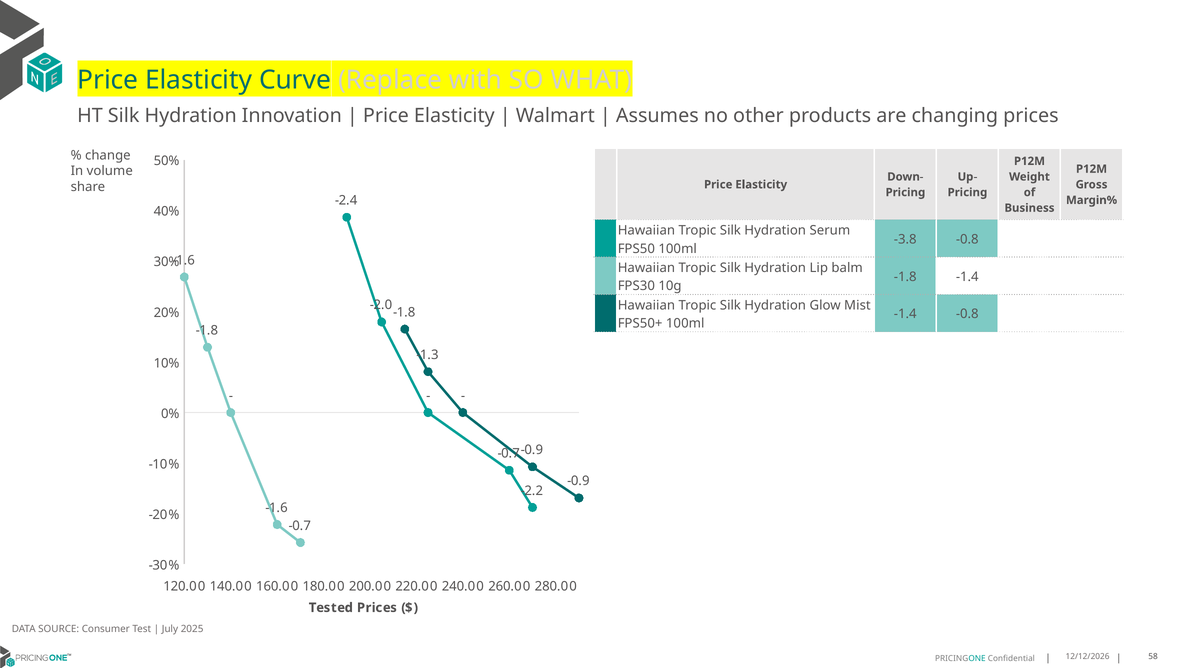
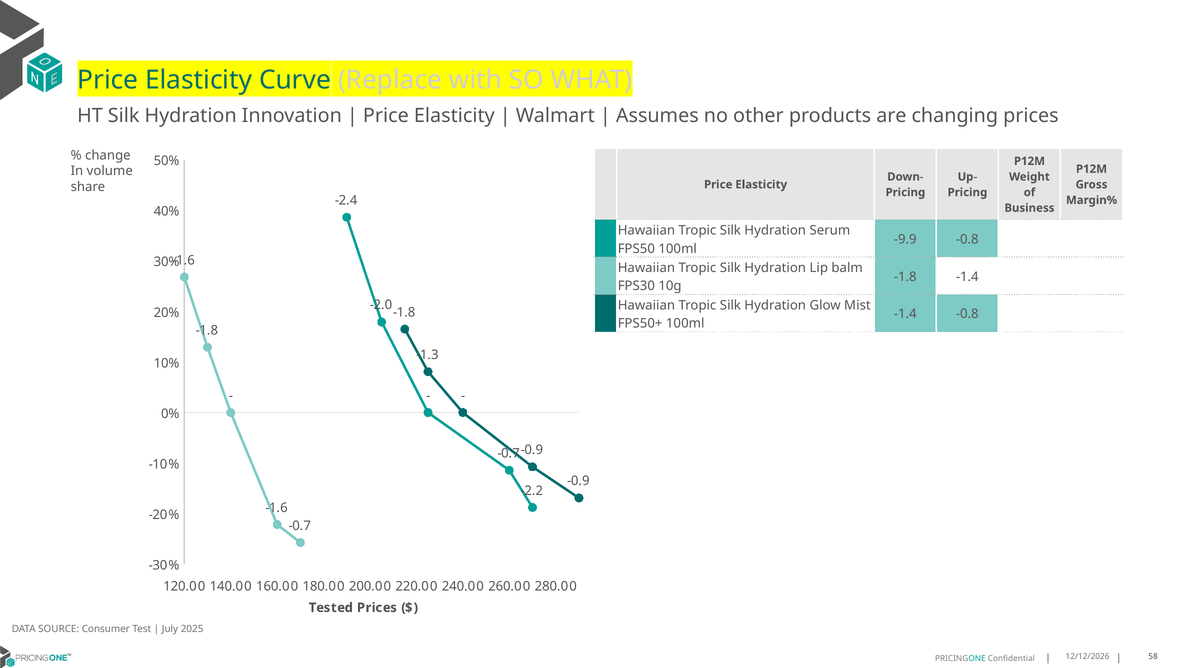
-3.8: -3.8 -> -9.9
